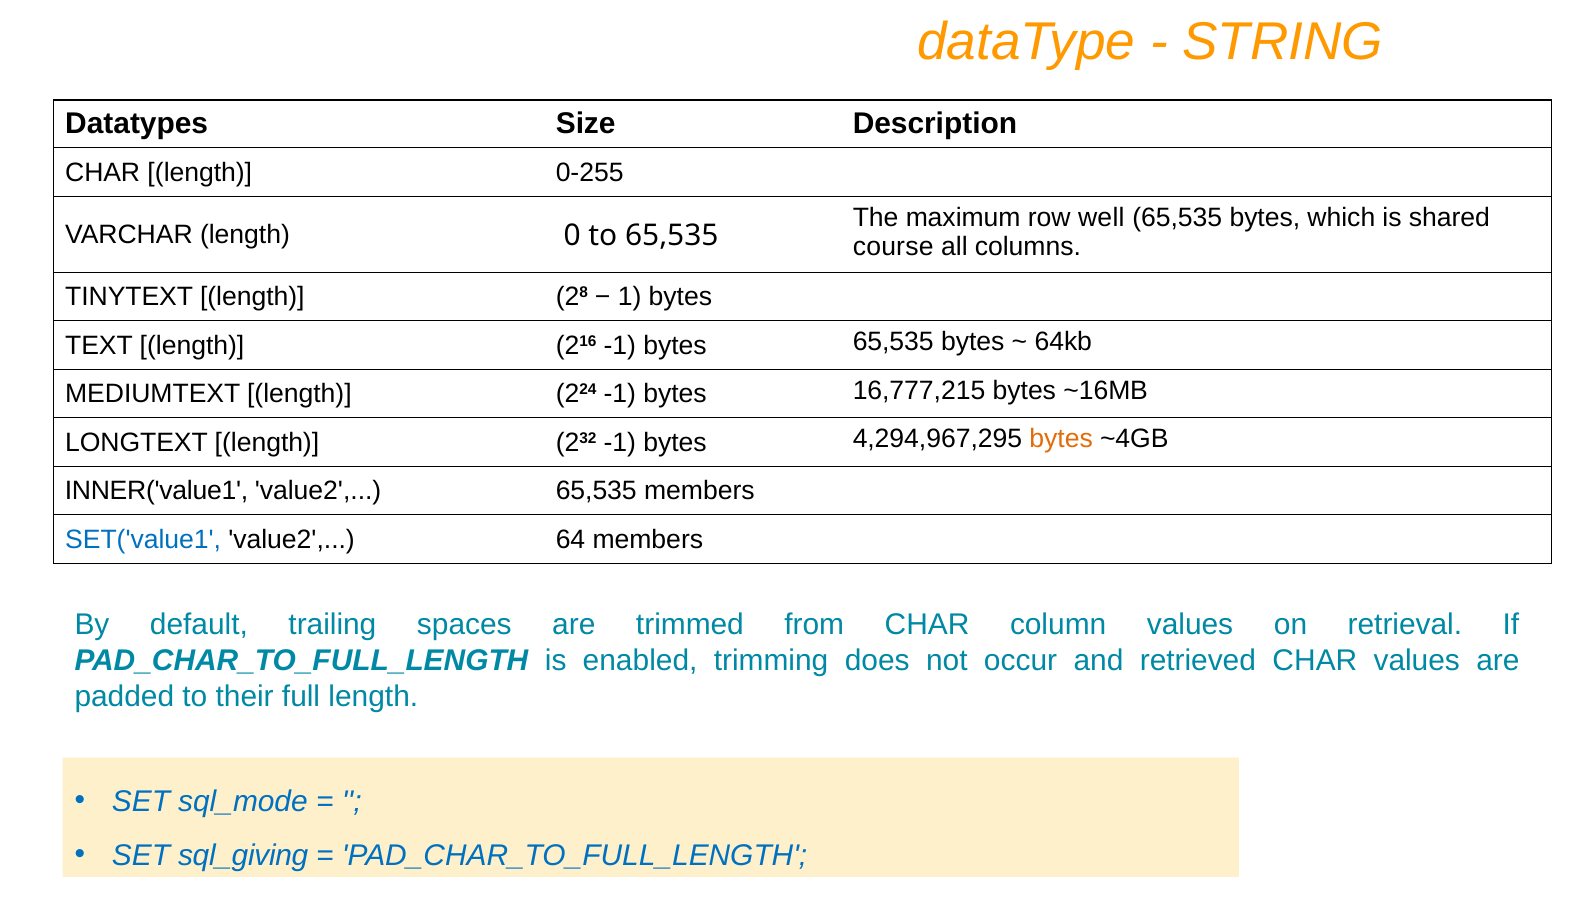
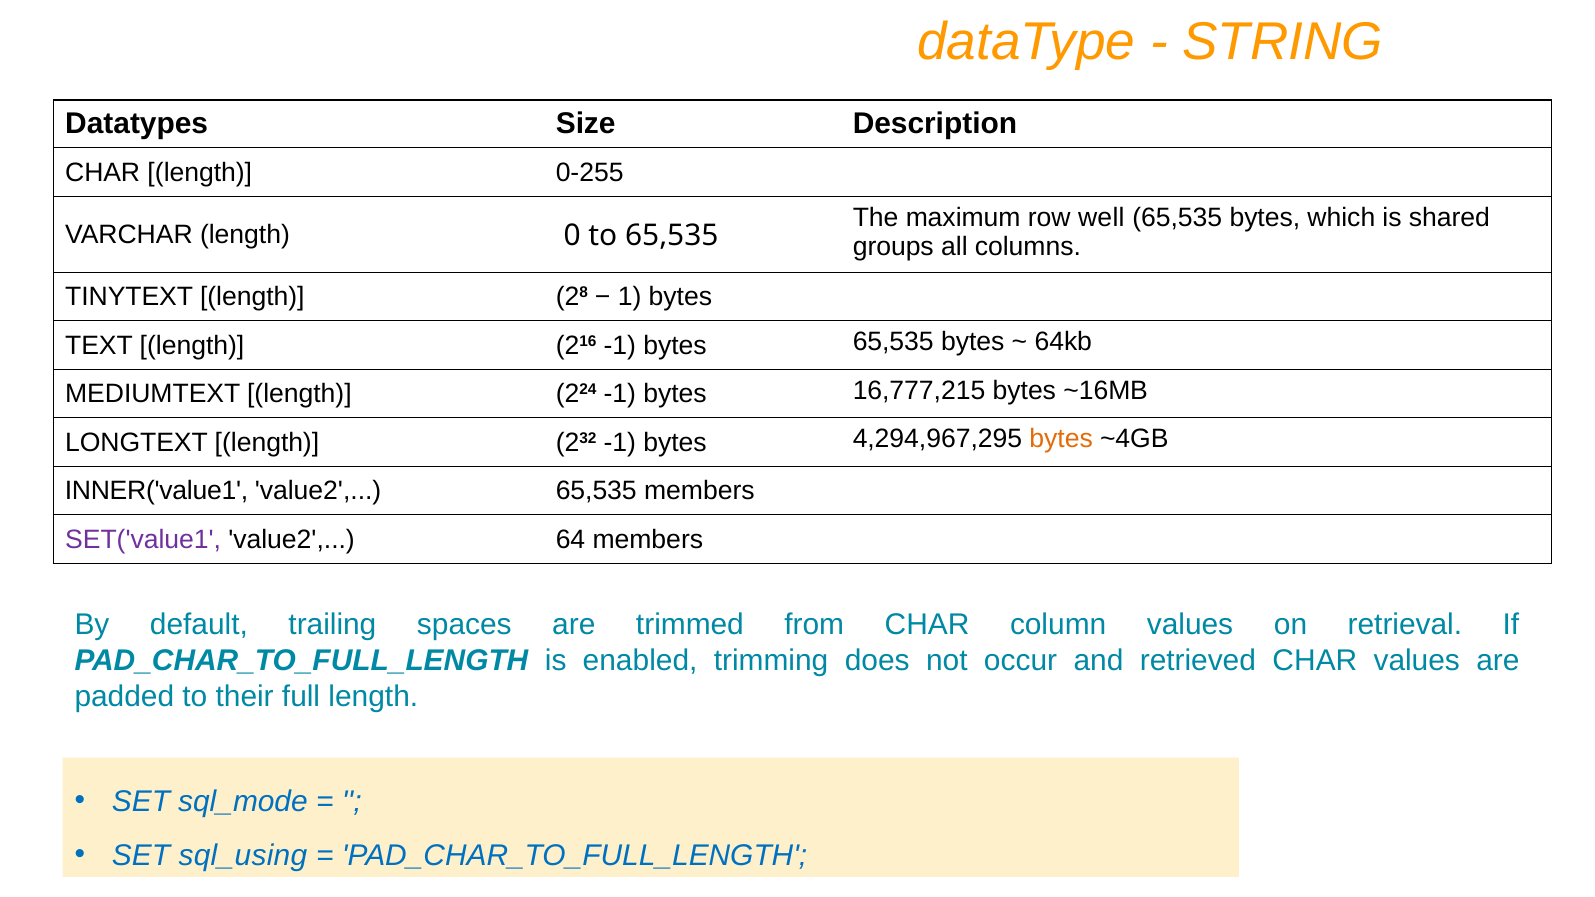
course: course -> groups
SET('value1 colour: blue -> purple
sql_giving: sql_giving -> sql_using
